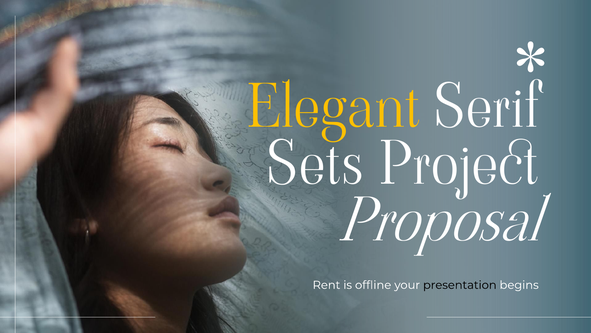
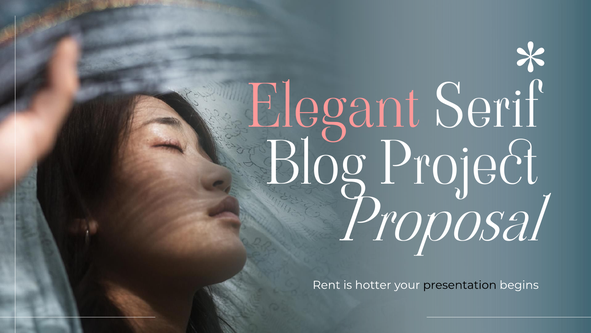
Elegant colour: yellow -> pink
Sets: Sets -> Blog
offline: offline -> hotter
